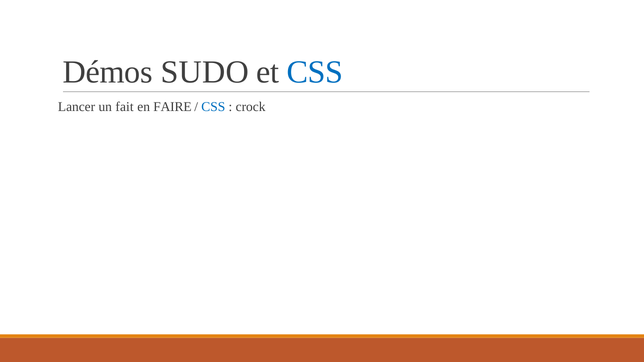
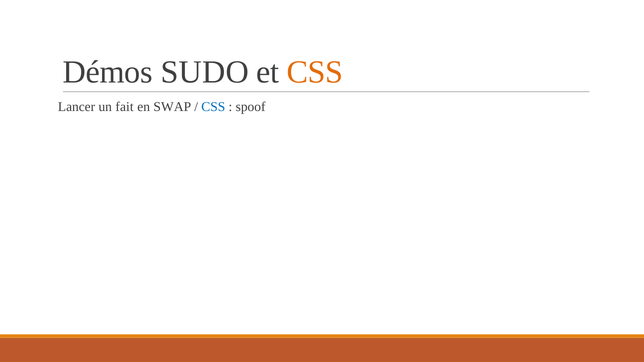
CSS at (315, 72) colour: blue -> orange
FAIRE: FAIRE -> SWAP
crock: crock -> spoof
